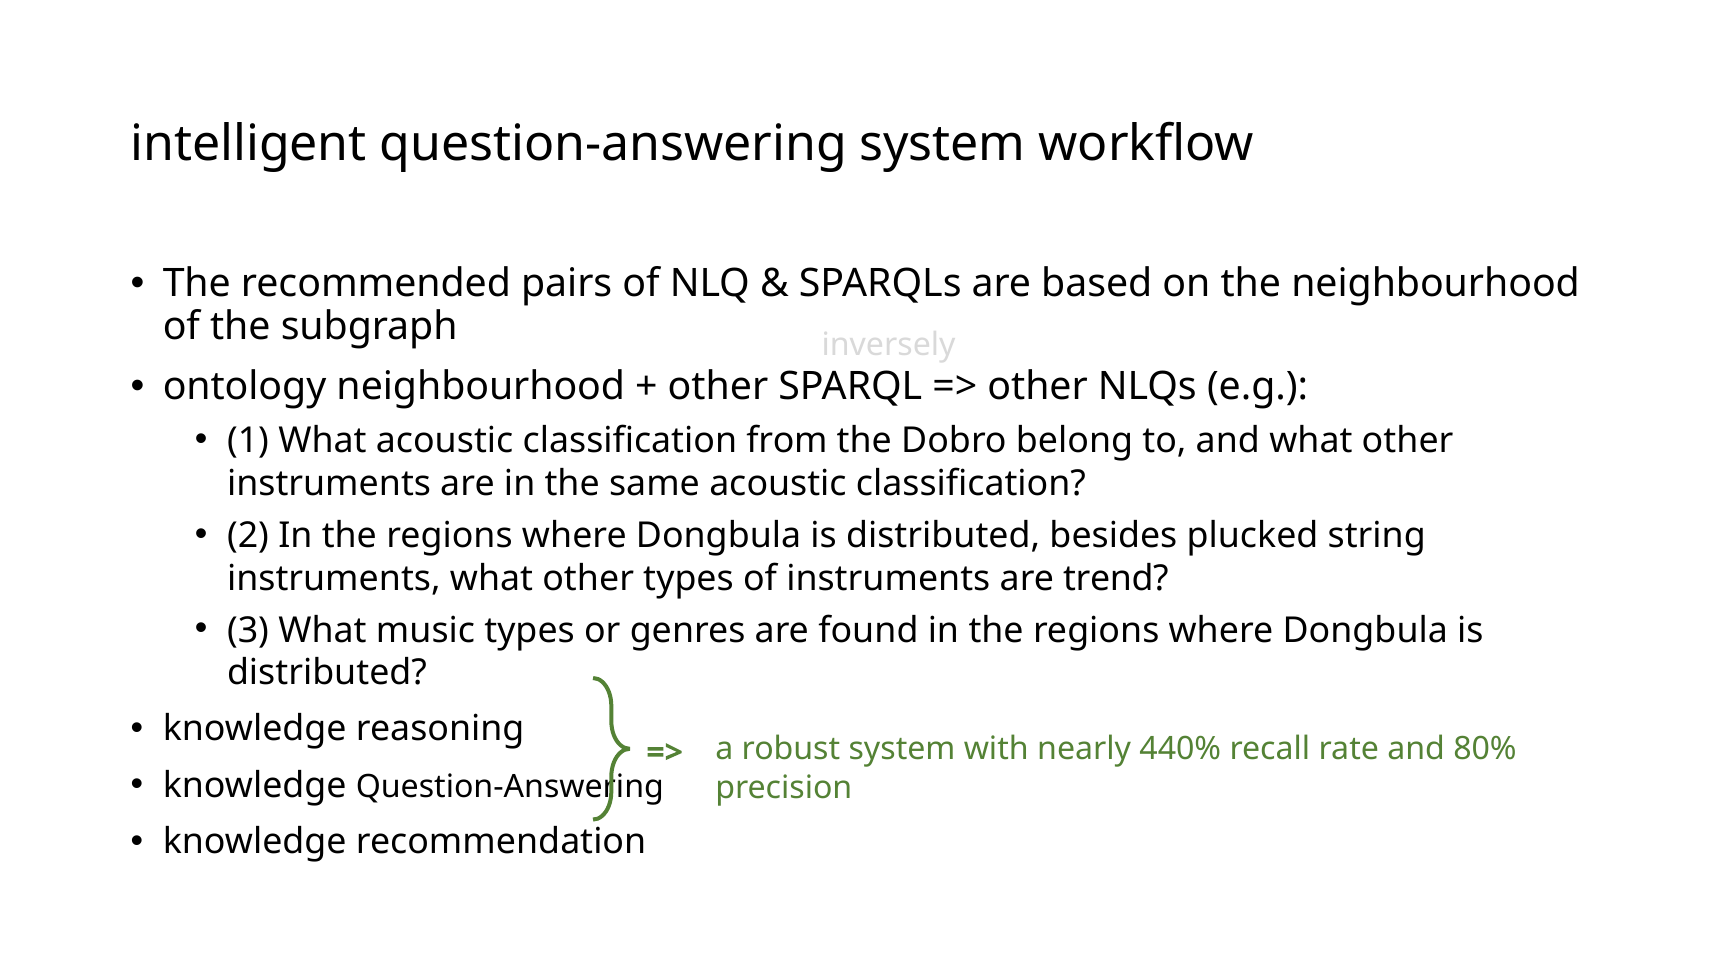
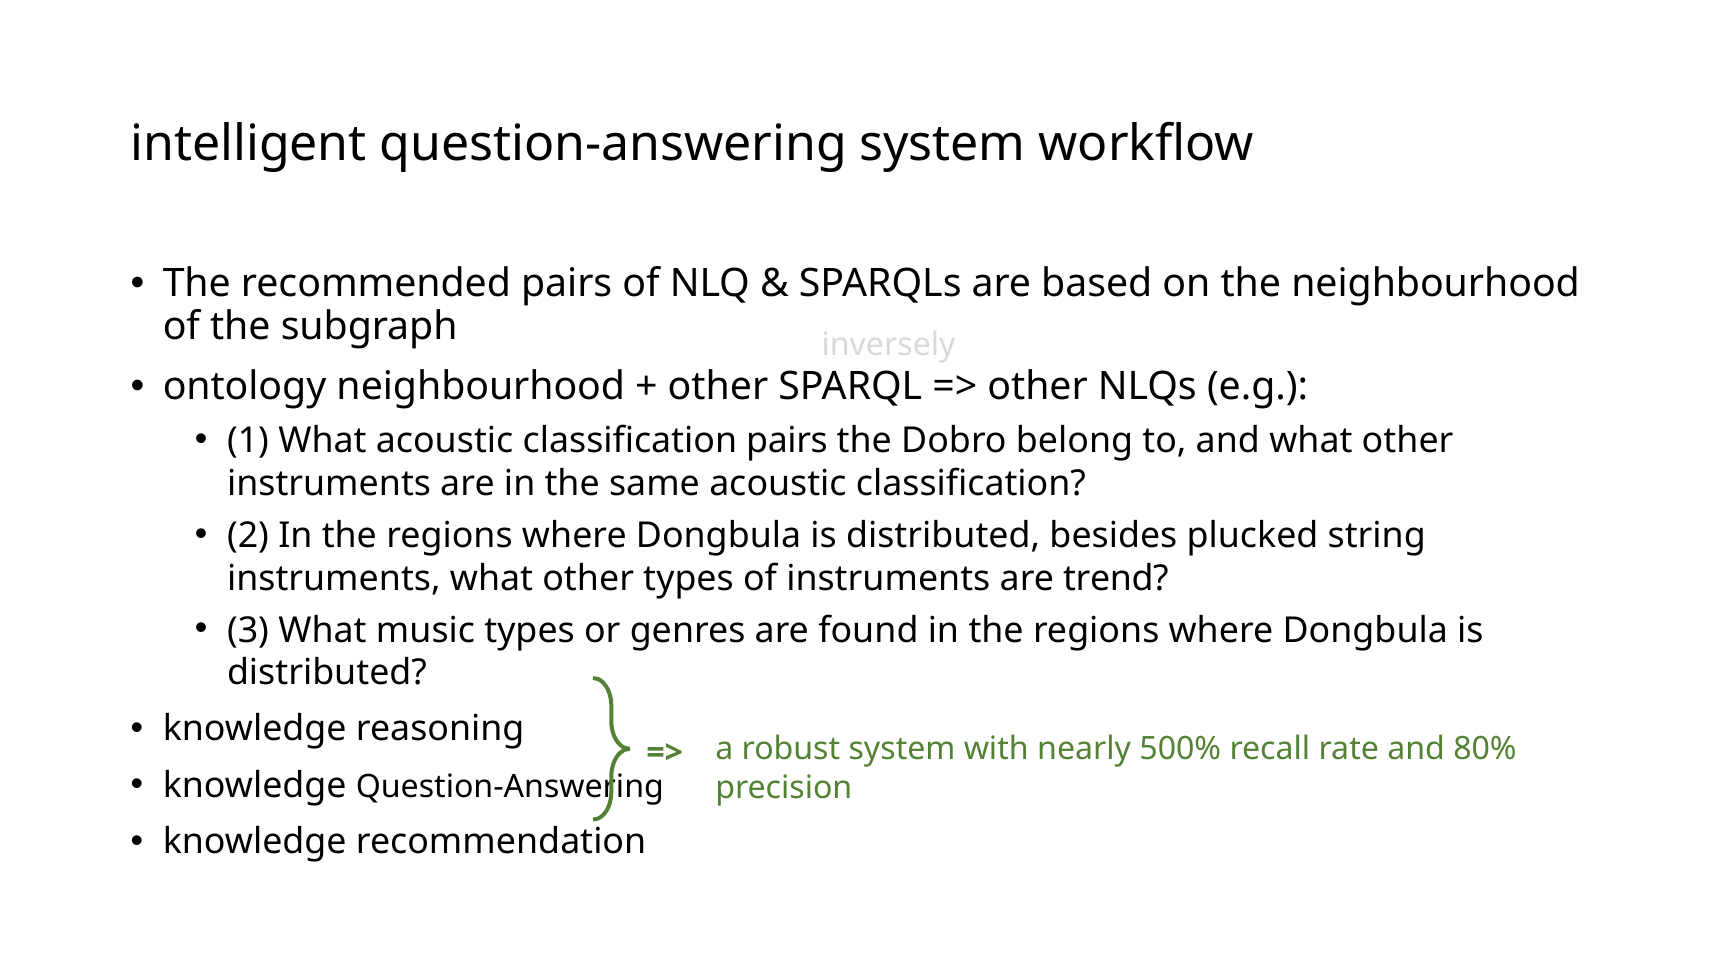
classification from: from -> pairs
440%: 440% -> 500%
